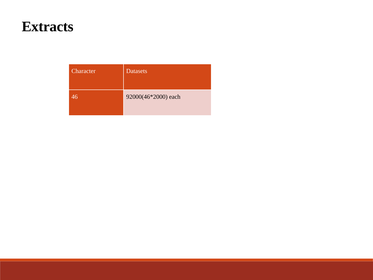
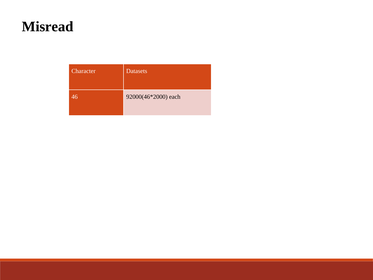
Extracts: Extracts -> Misread
